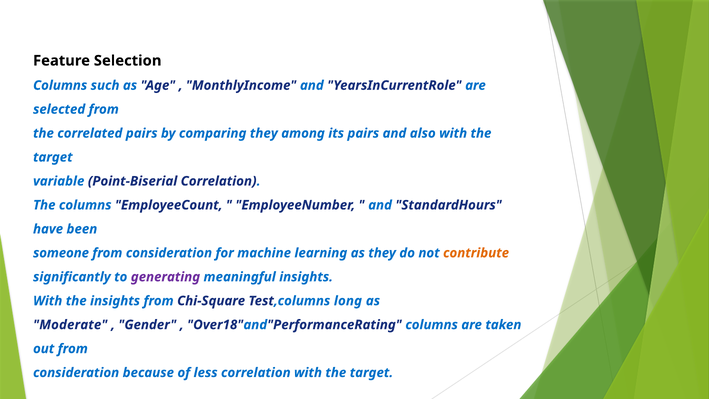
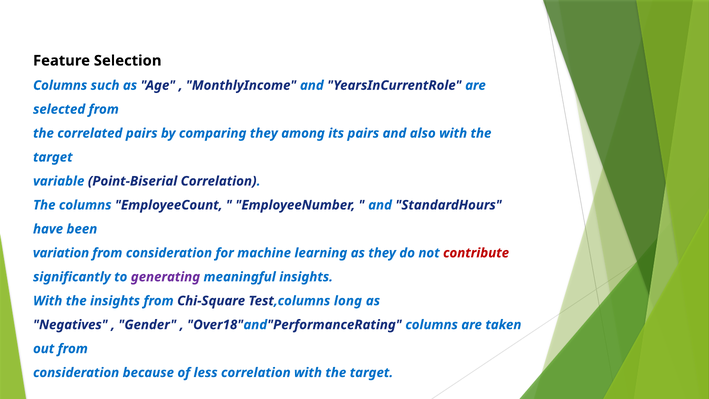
someone: someone -> variation
contribute colour: orange -> red
Moderate: Moderate -> Negatives
